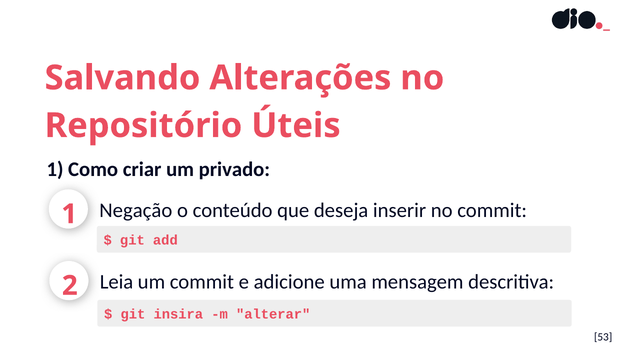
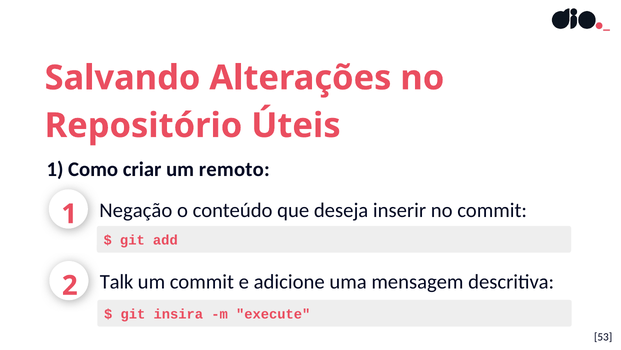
privado: privado -> remoto
Leia: Leia -> Talk
alterar: alterar -> execute
